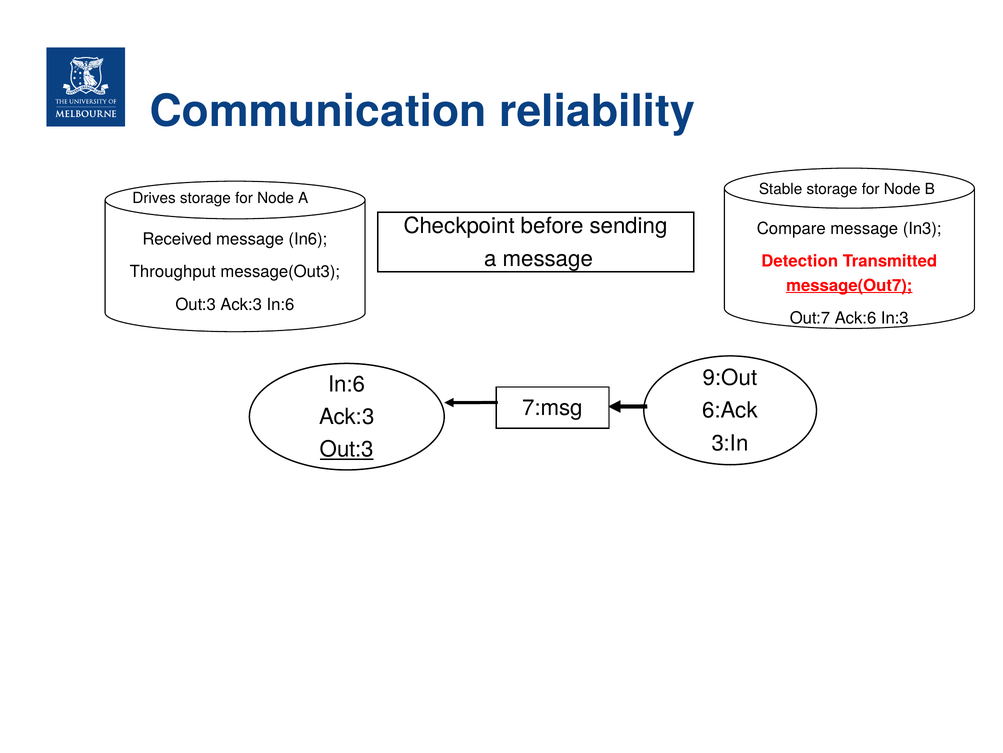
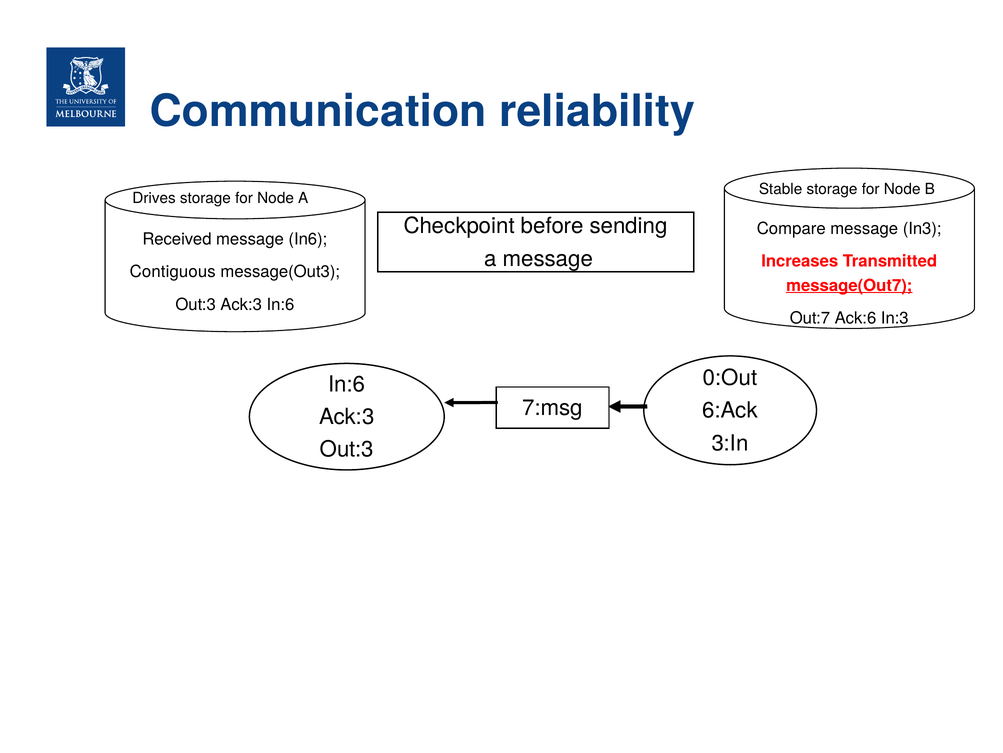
Detection: Detection -> Increases
Throughput: Throughput -> Contiguous
9:Out: 9:Out -> 0:Out
Out:3 at (347, 449) underline: present -> none
